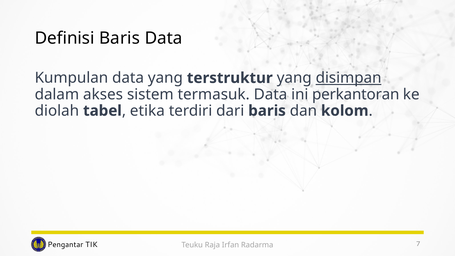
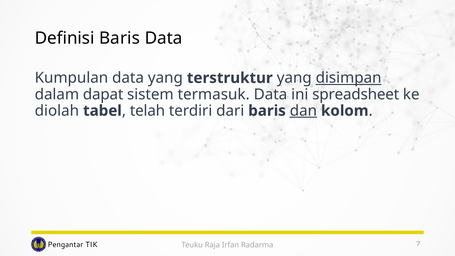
akses: akses -> dapat
perkantoran: perkantoran -> spreadsheet
etika: etika -> telah
dan underline: none -> present
